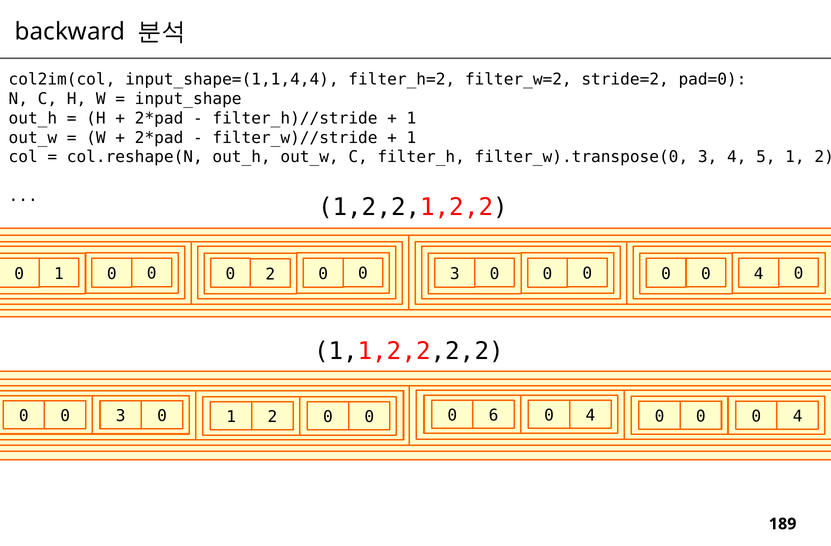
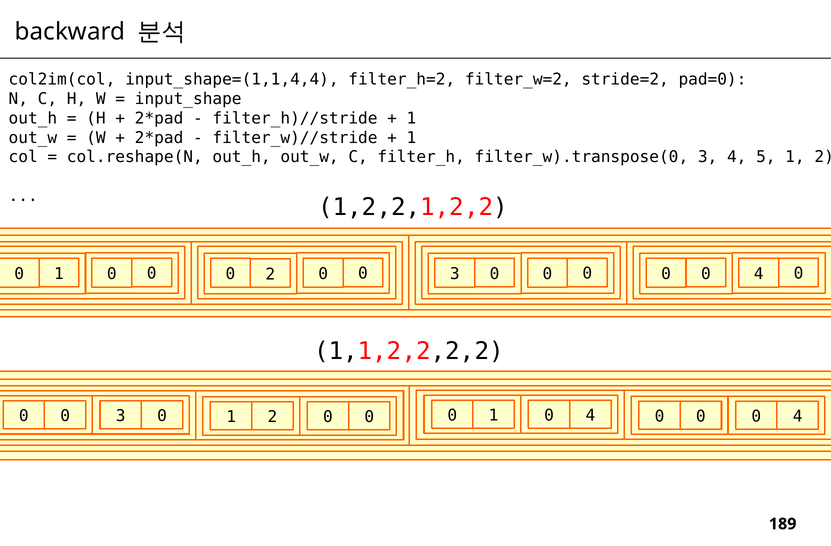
0 0 6: 6 -> 1
